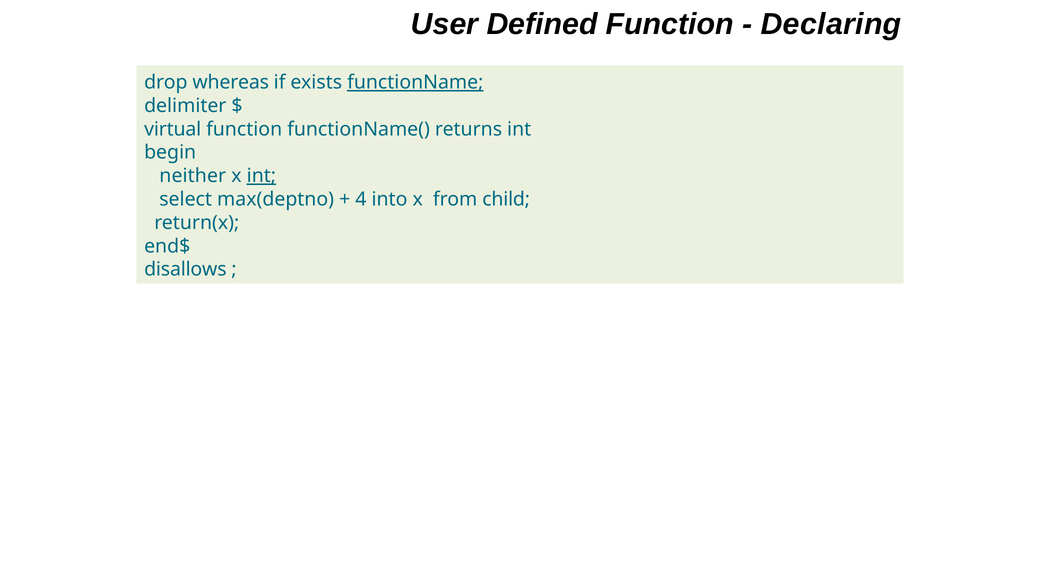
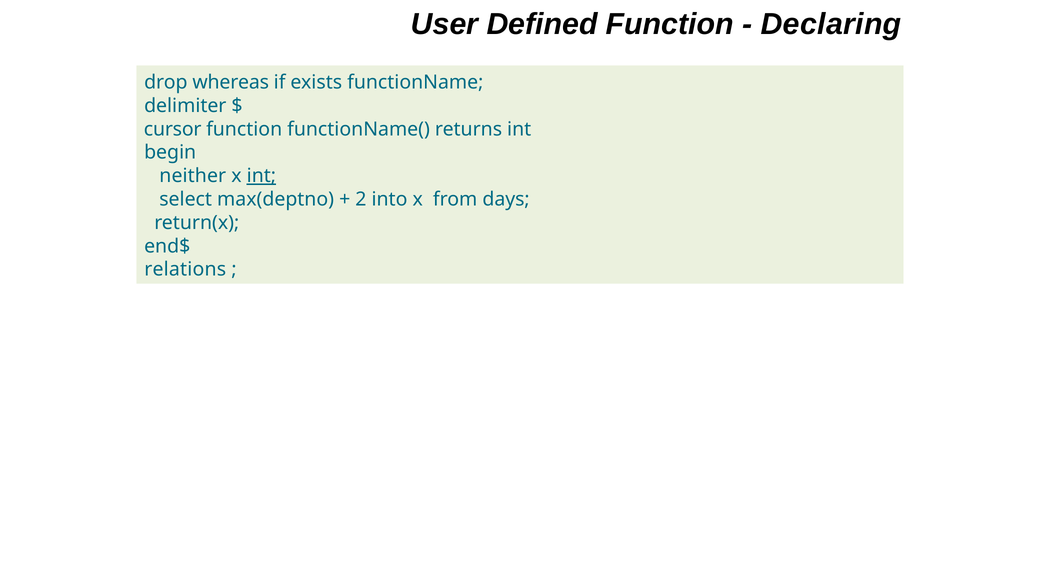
functionName underline: present -> none
virtual: virtual -> cursor
4: 4 -> 2
child: child -> days
disallows: disallows -> relations
